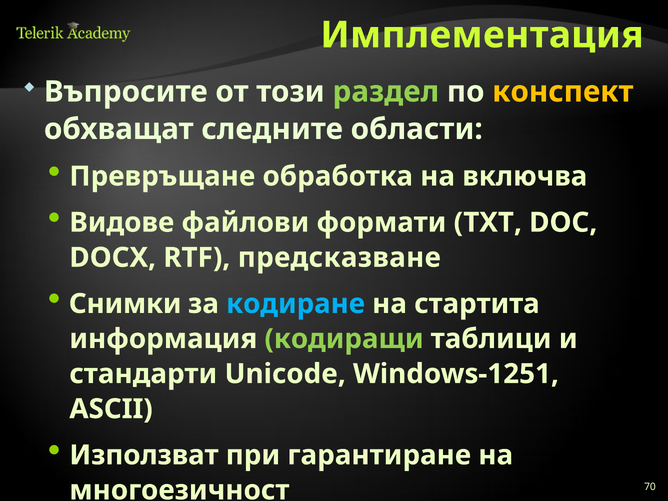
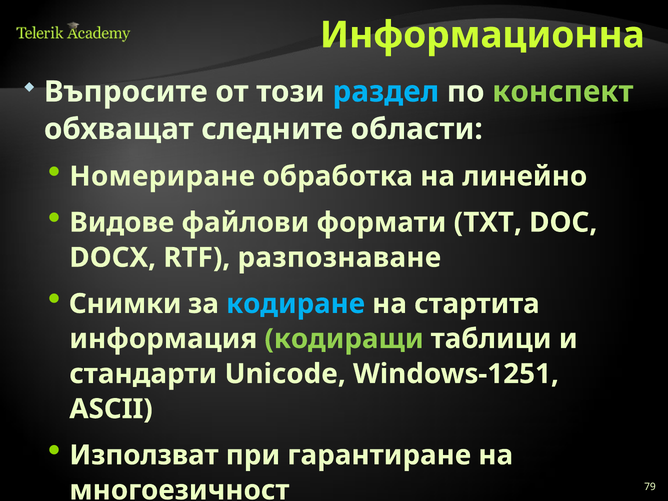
Имплементация: Имплементация -> Информационна
раздел colour: light green -> light blue
конспект colour: yellow -> light green
Превръщане: Превръщане -> Номериране
включва: включва -> линейно
предсказване: предсказване -> разпознаване
70: 70 -> 79
